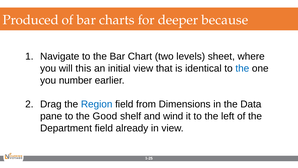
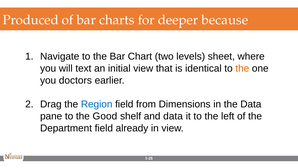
this: this -> text
the at (242, 68) colour: blue -> orange
number: number -> doctors
and wind: wind -> data
